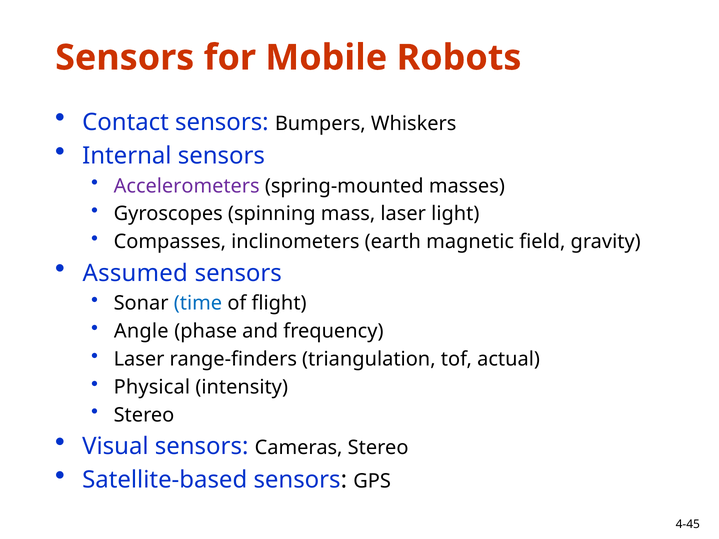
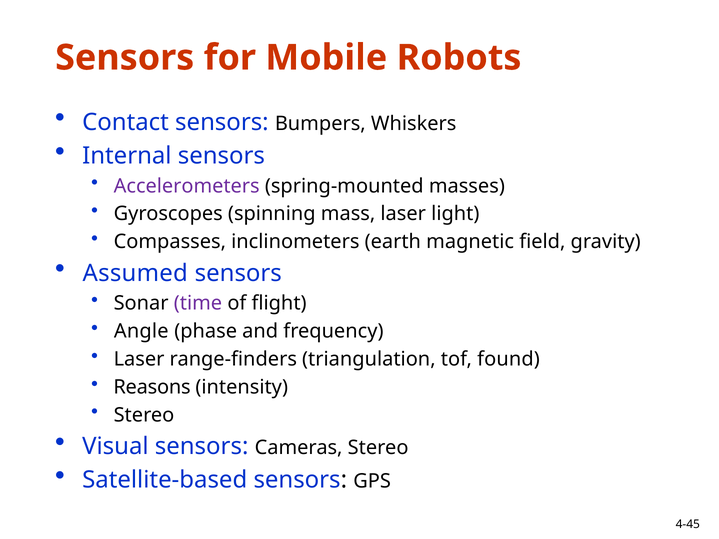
time colour: blue -> purple
actual: actual -> found
Physical: Physical -> Reasons
